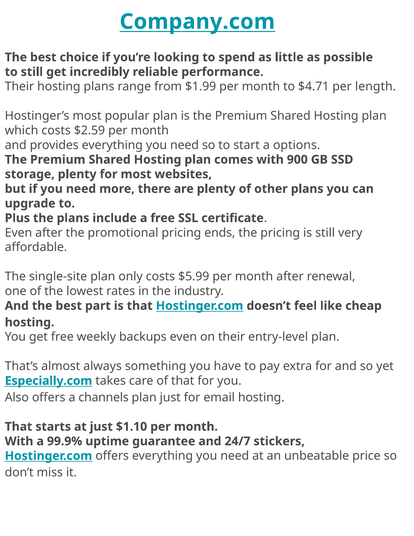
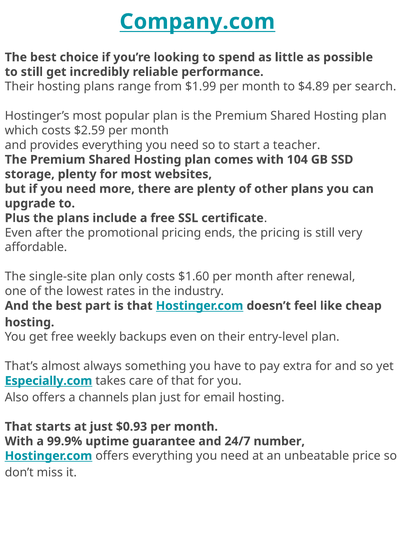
$4.71: $4.71 -> $4.89
length: length -> search
options: options -> teacher
900: 900 -> 104
$5.99: $5.99 -> $1.60
$1.10: $1.10 -> $0.93
stickers: stickers -> number
